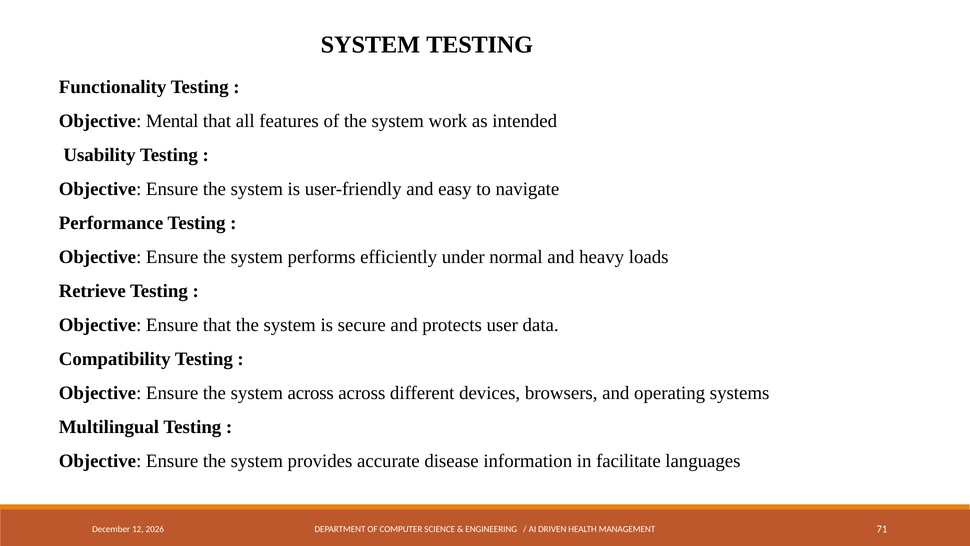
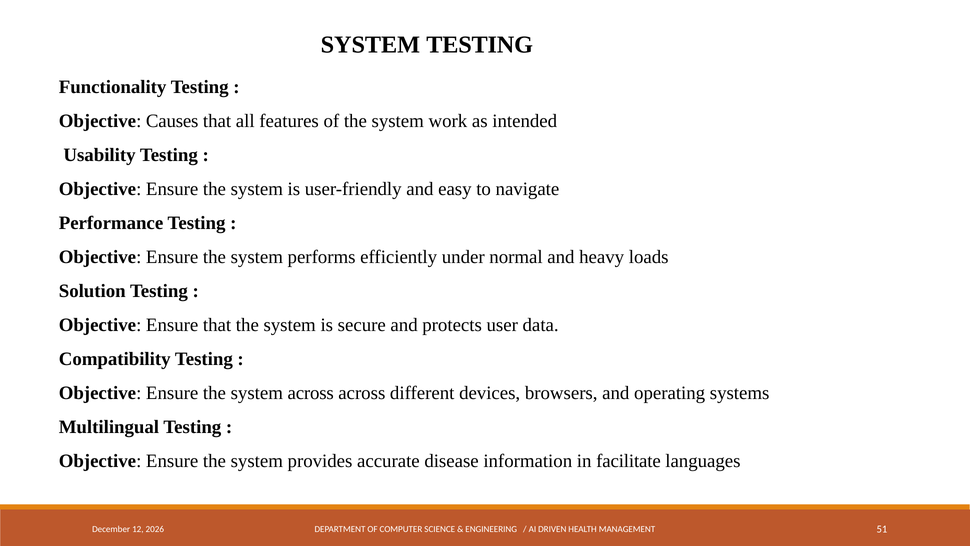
Mental: Mental -> Causes
Retrieve: Retrieve -> Solution
71: 71 -> 51
